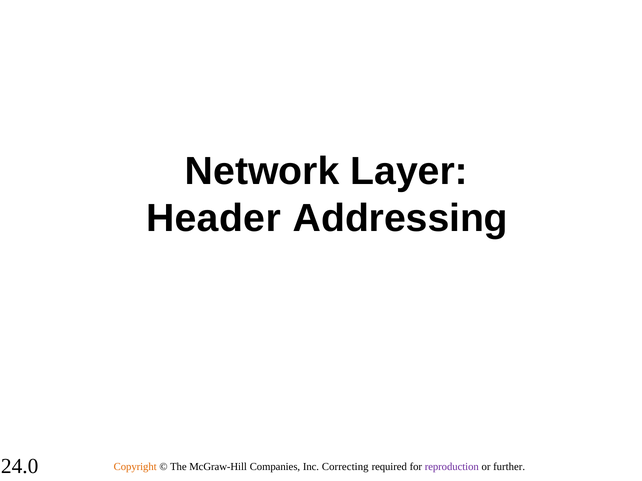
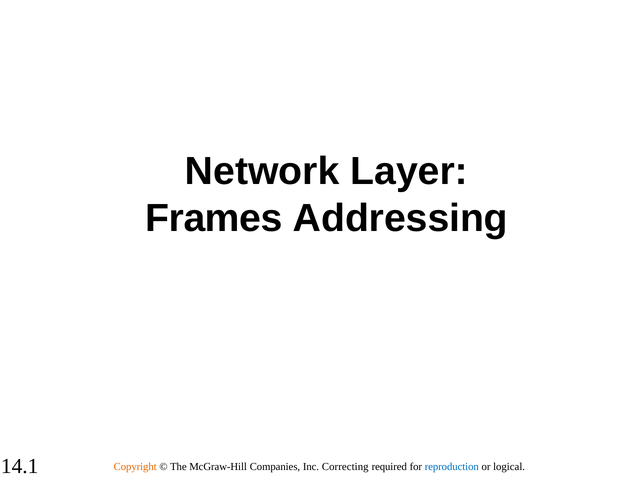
Header: Header -> Frames
24.0: 24.0 -> 14.1
reproduction colour: purple -> blue
further: further -> logical
